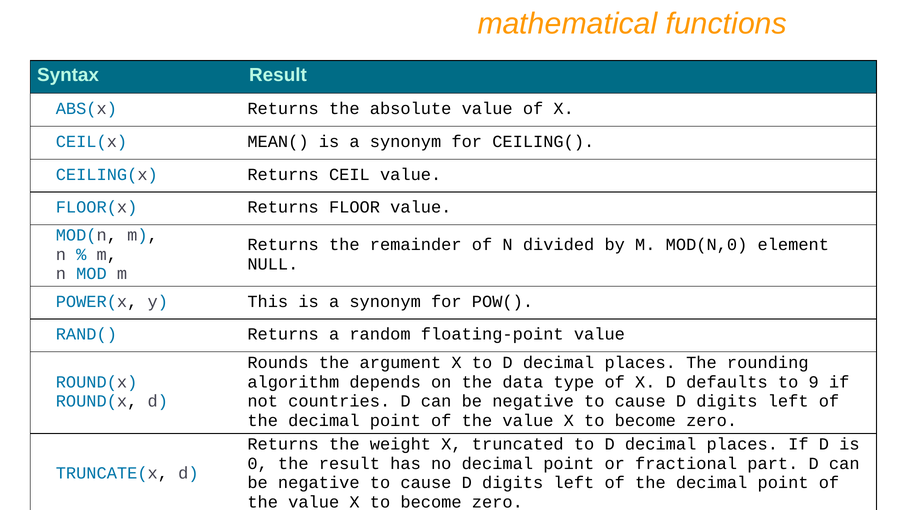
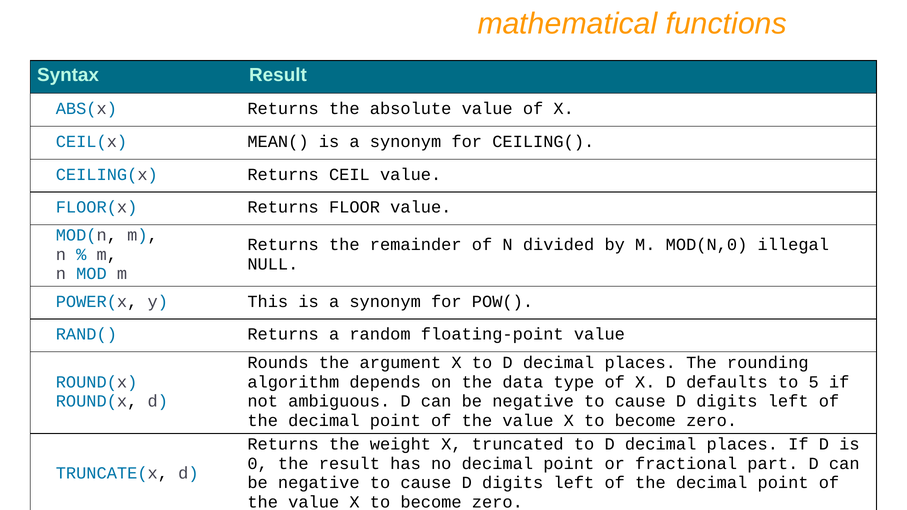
element: element -> illegal
9: 9 -> 5
countries: countries -> ambiguous
